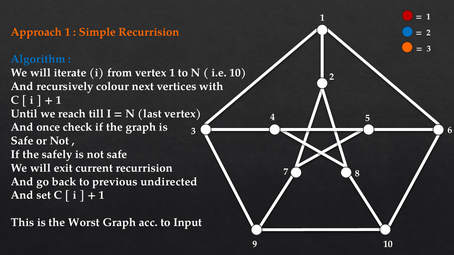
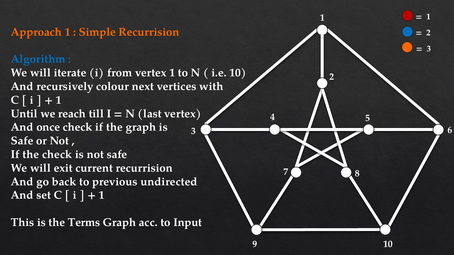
the safely: safely -> check
Worst: Worst -> Terms
